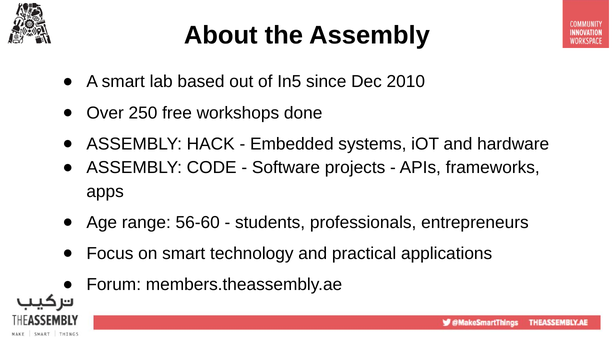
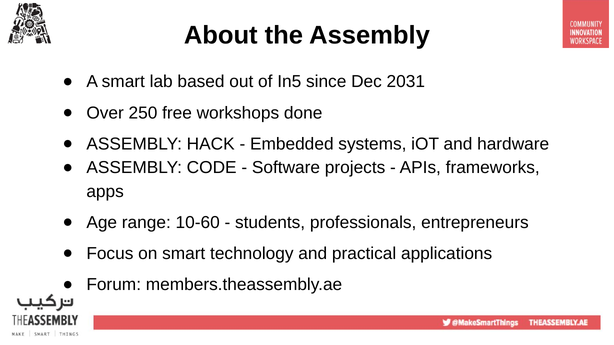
2010: 2010 -> 2031
56-60: 56-60 -> 10-60
